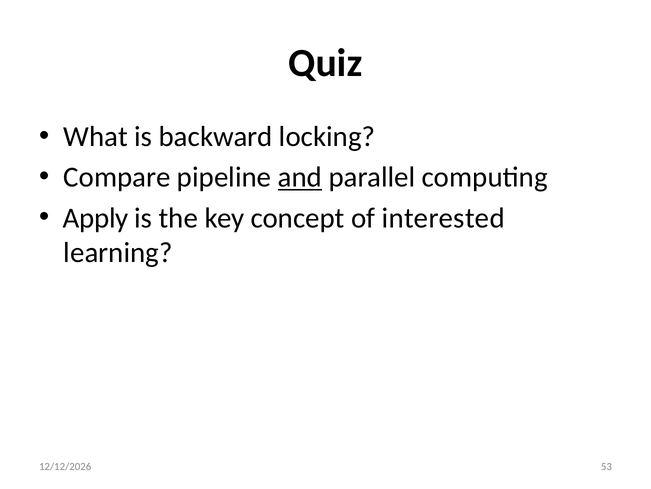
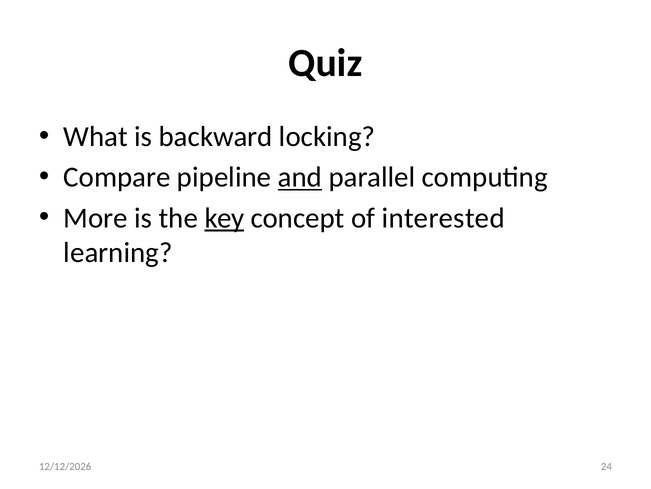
Apply: Apply -> More
key underline: none -> present
53: 53 -> 24
